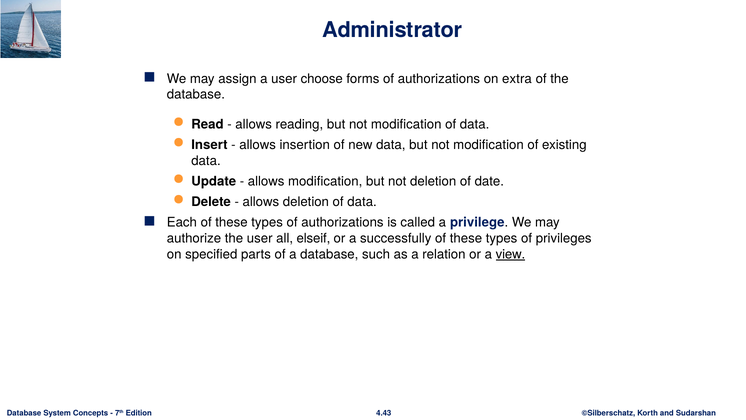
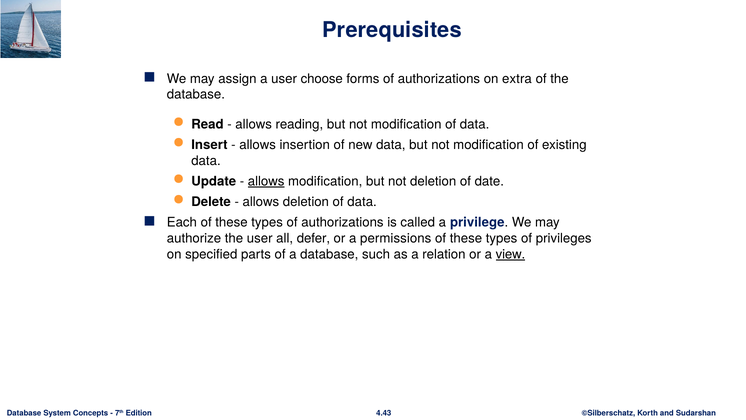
Administrator: Administrator -> Prerequisites
allows at (266, 181) underline: none -> present
elseif: elseif -> defer
successfully: successfully -> permissions
